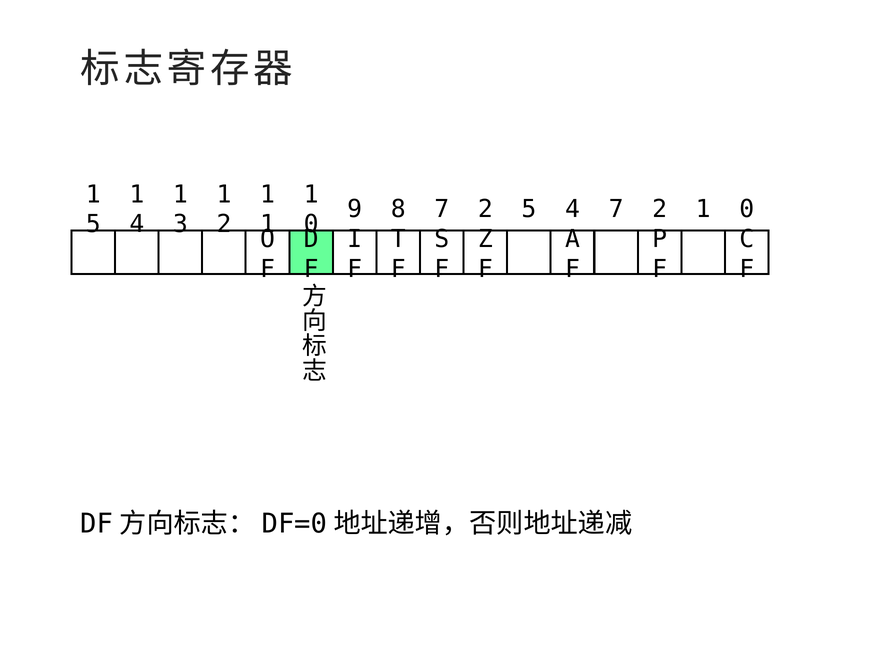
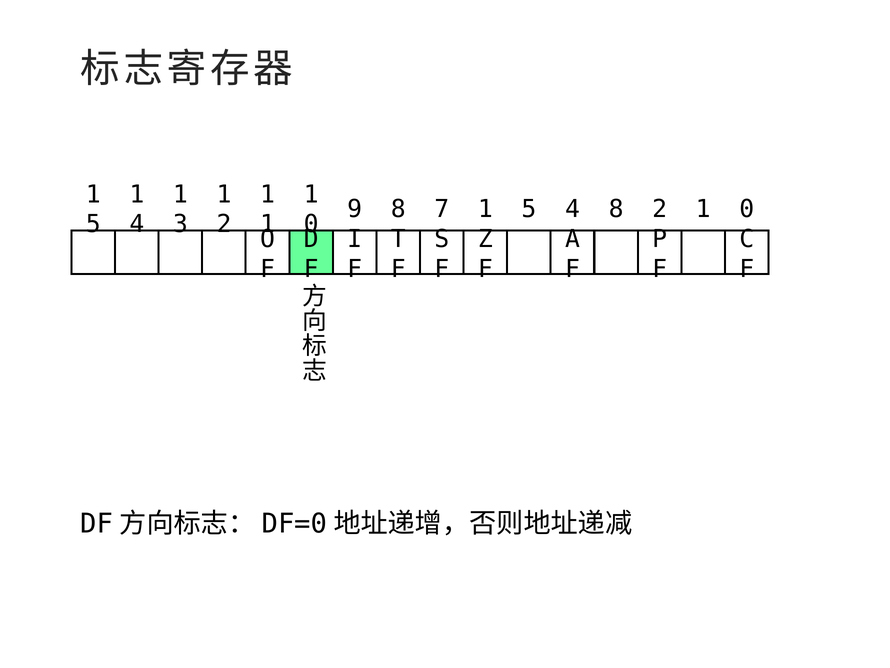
8 7 2: 2 -> 1
4 7: 7 -> 8
